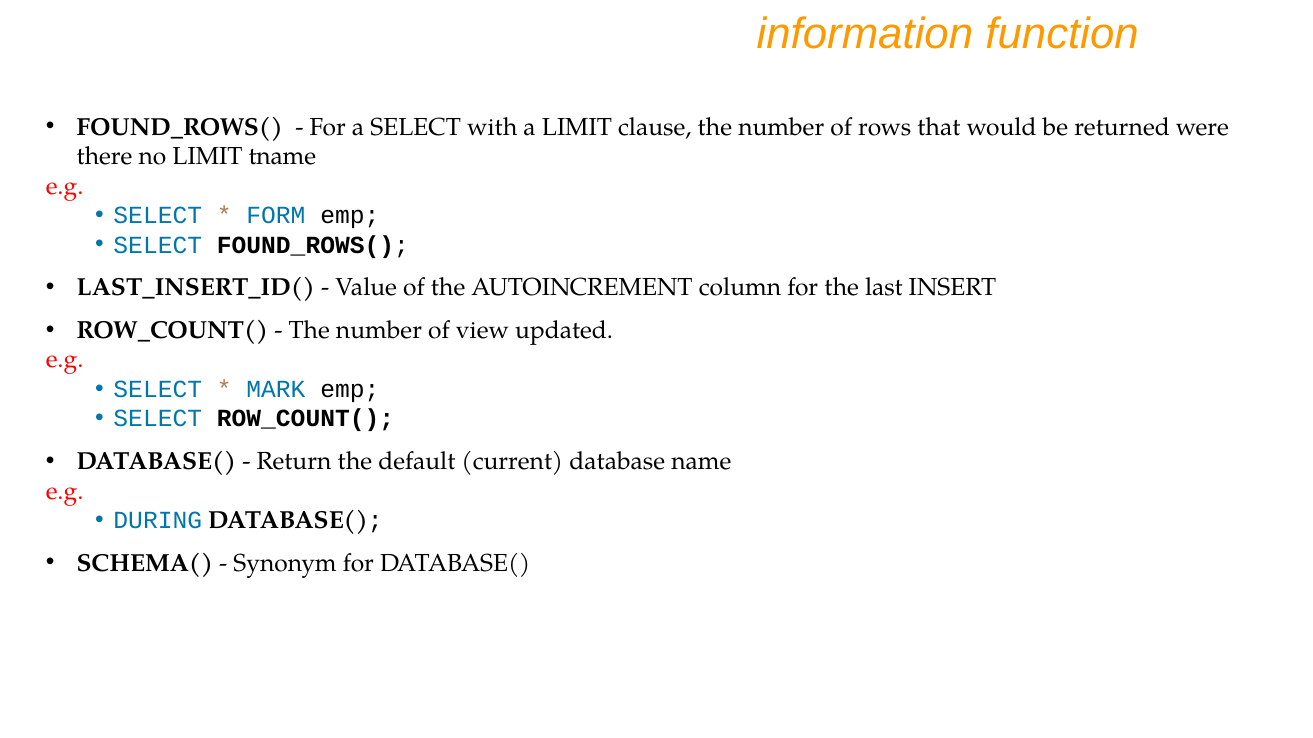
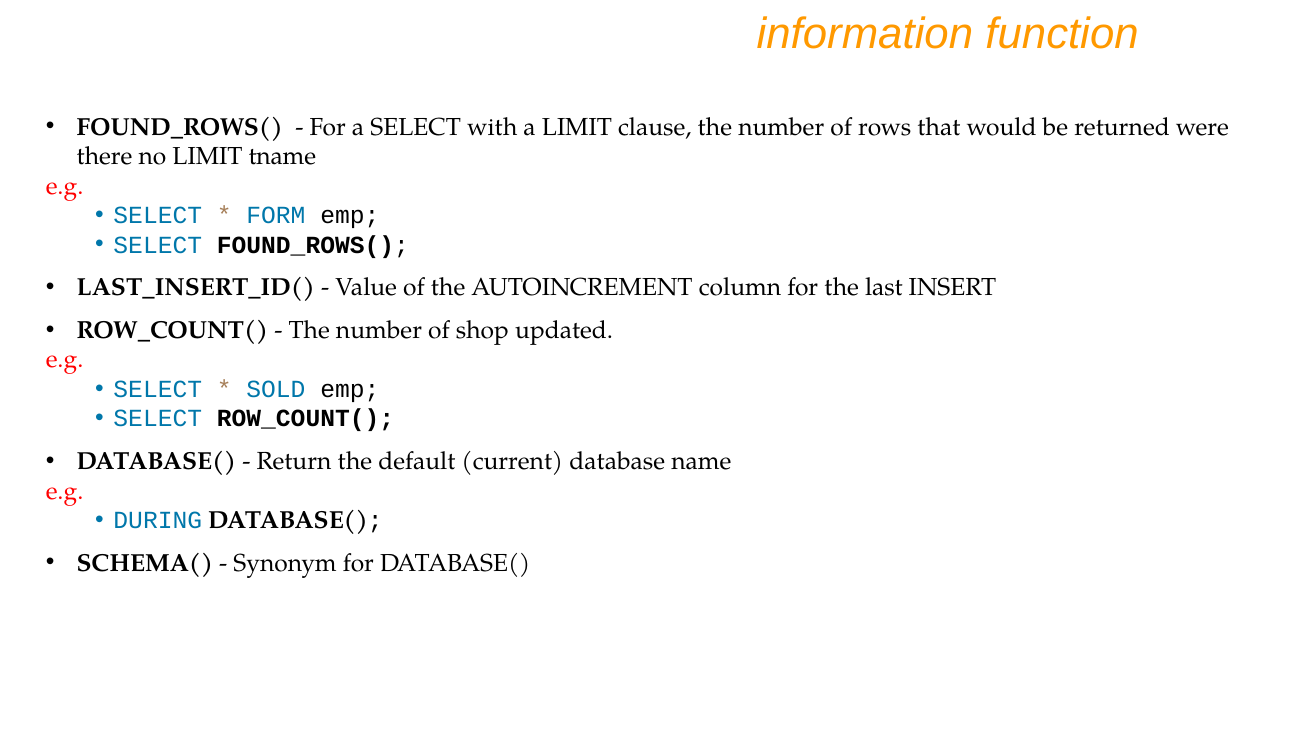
view: view -> shop
MARK: MARK -> SOLD
